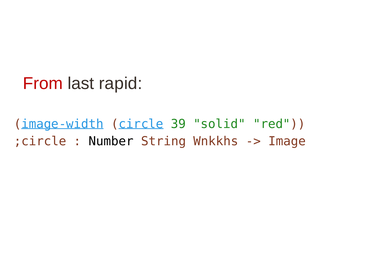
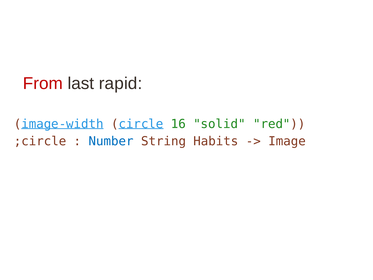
39: 39 -> 16
Number colour: black -> blue
Wnkkhs: Wnkkhs -> Habits
